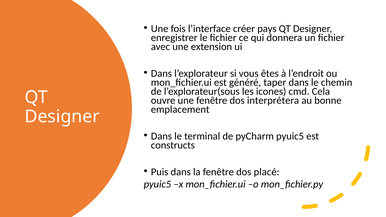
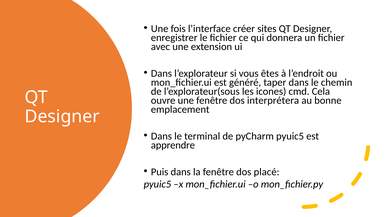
pays: pays -> sites
constructs: constructs -> apprendre
